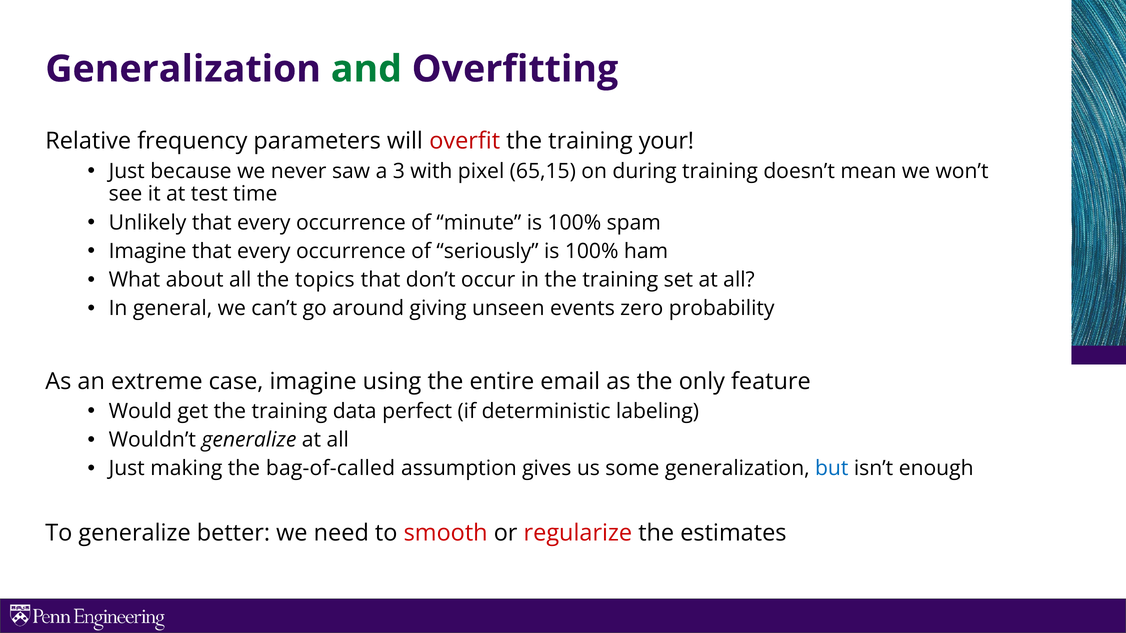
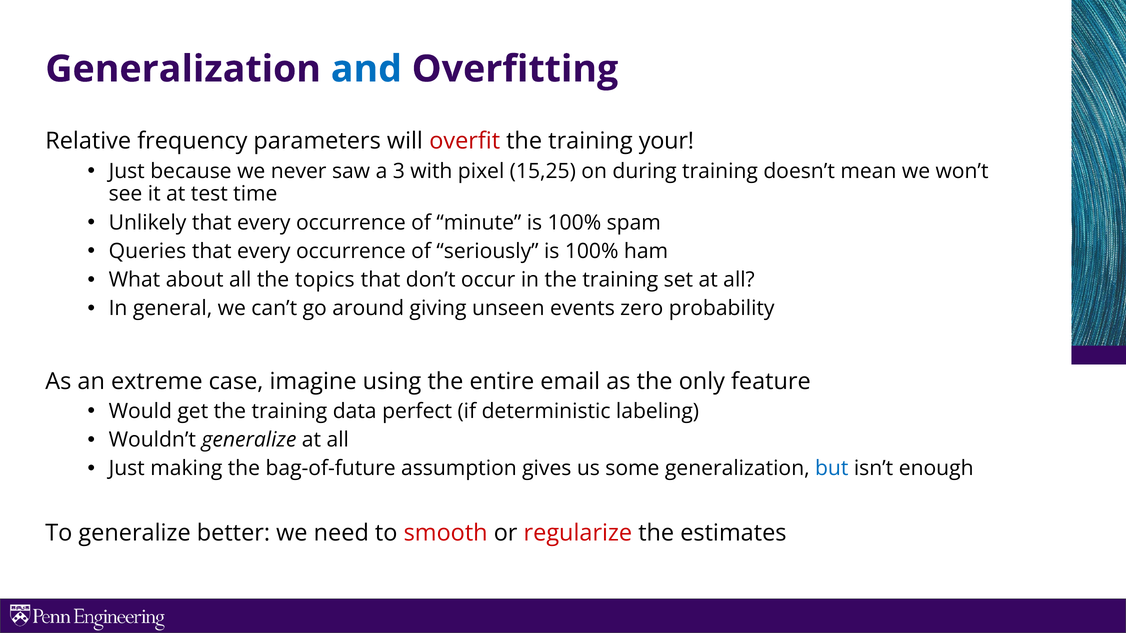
and colour: green -> blue
65,15: 65,15 -> 15,25
Imagine at (148, 251): Imagine -> Queries
bag-of-called: bag-of-called -> bag-of-future
